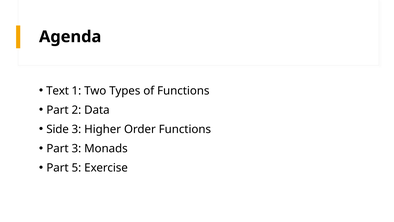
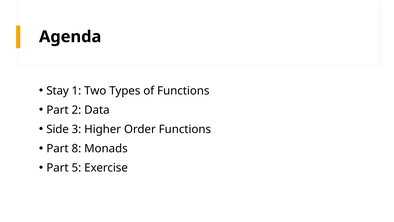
Text: Text -> Stay
Part 3: 3 -> 8
